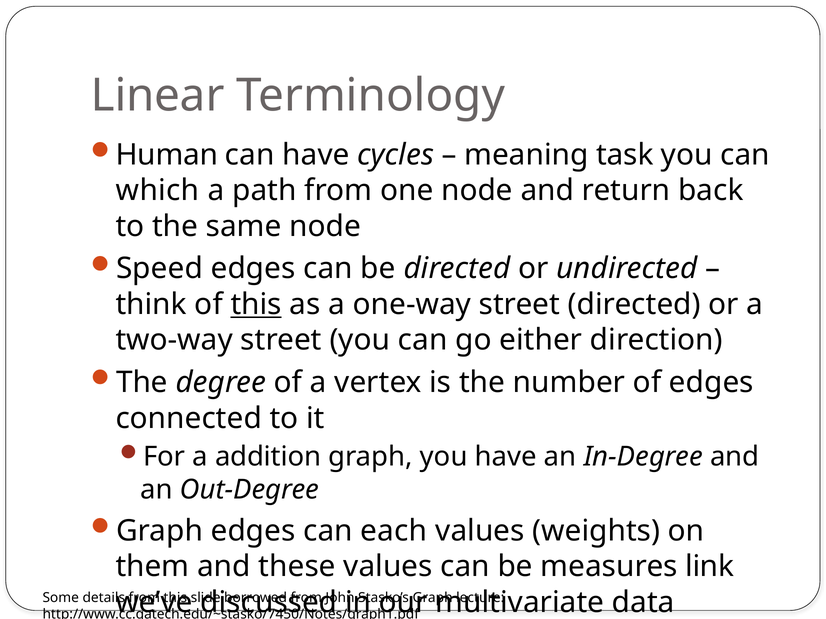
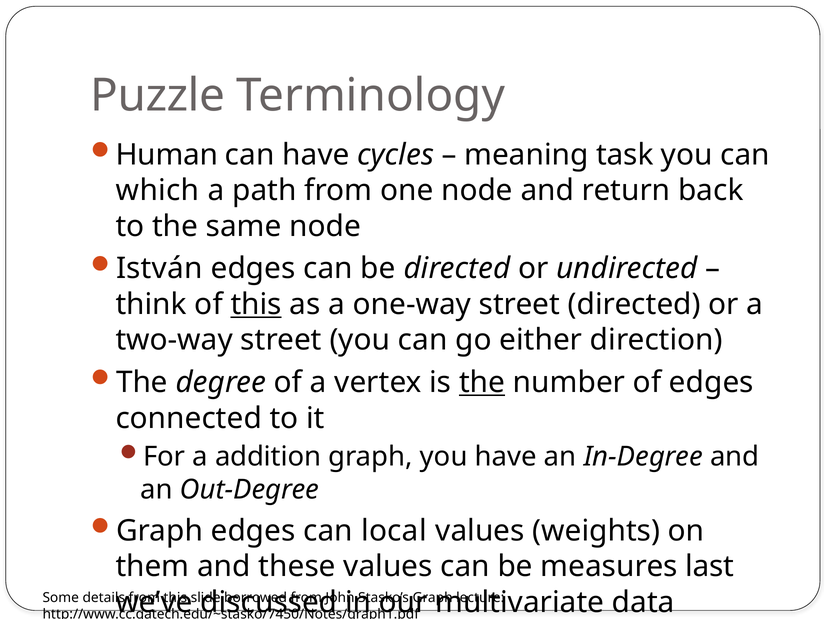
Linear: Linear -> Puzzle
Speed: Speed -> István
the at (482, 383) underline: none -> present
each: each -> local
link: link -> last
